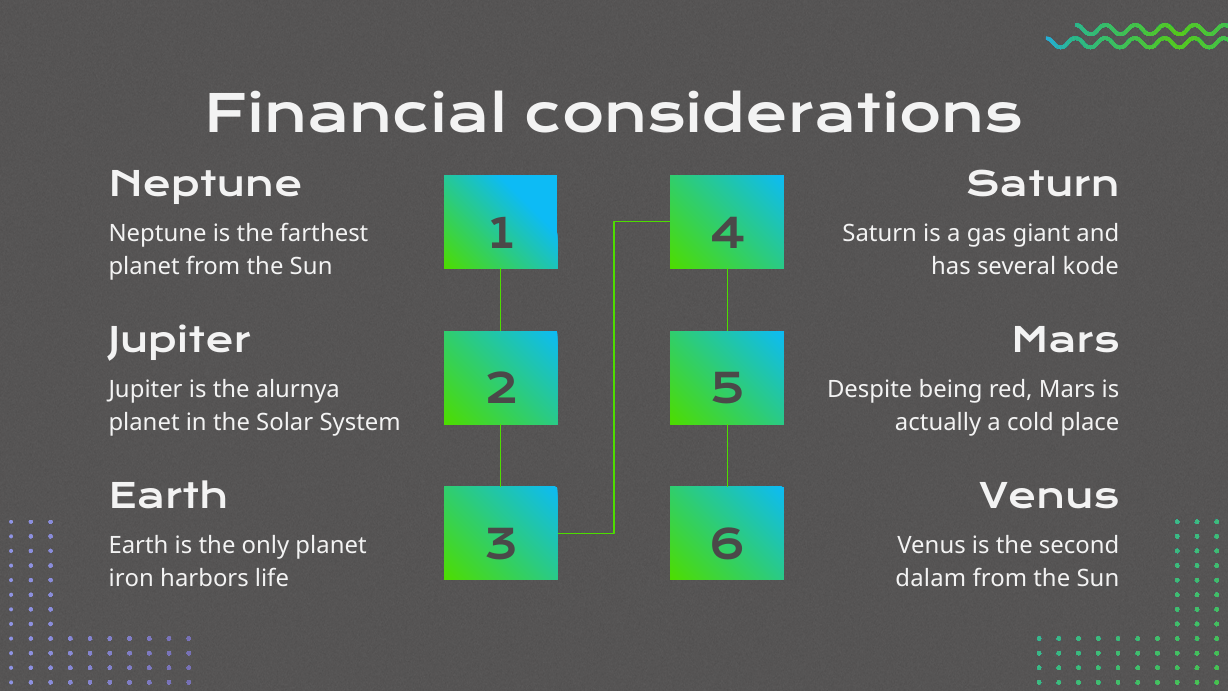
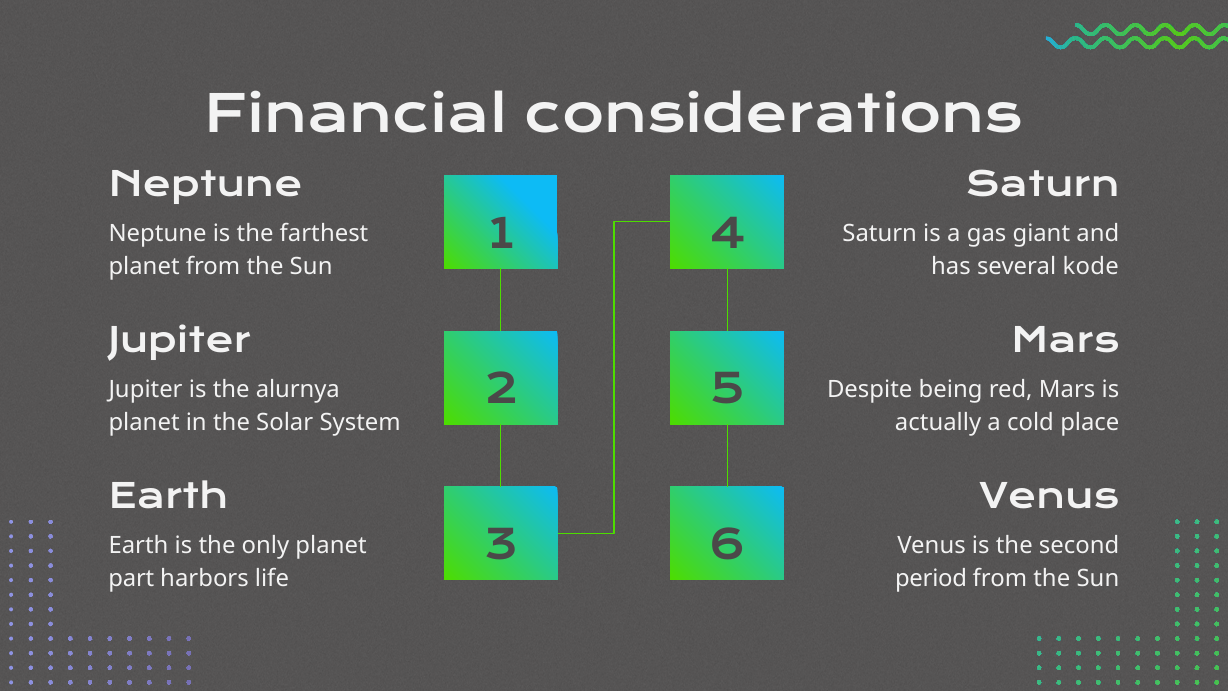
iron: iron -> part
dalam: dalam -> period
